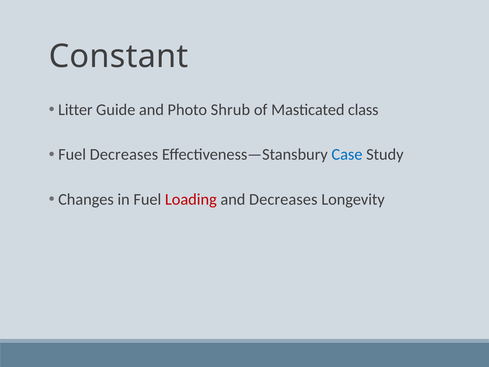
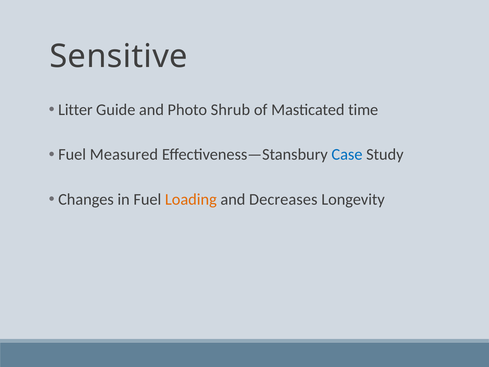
Constant: Constant -> Sensitive
class: class -> time
Fuel Decreases: Decreases -> Measured
Loading colour: red -> orange
